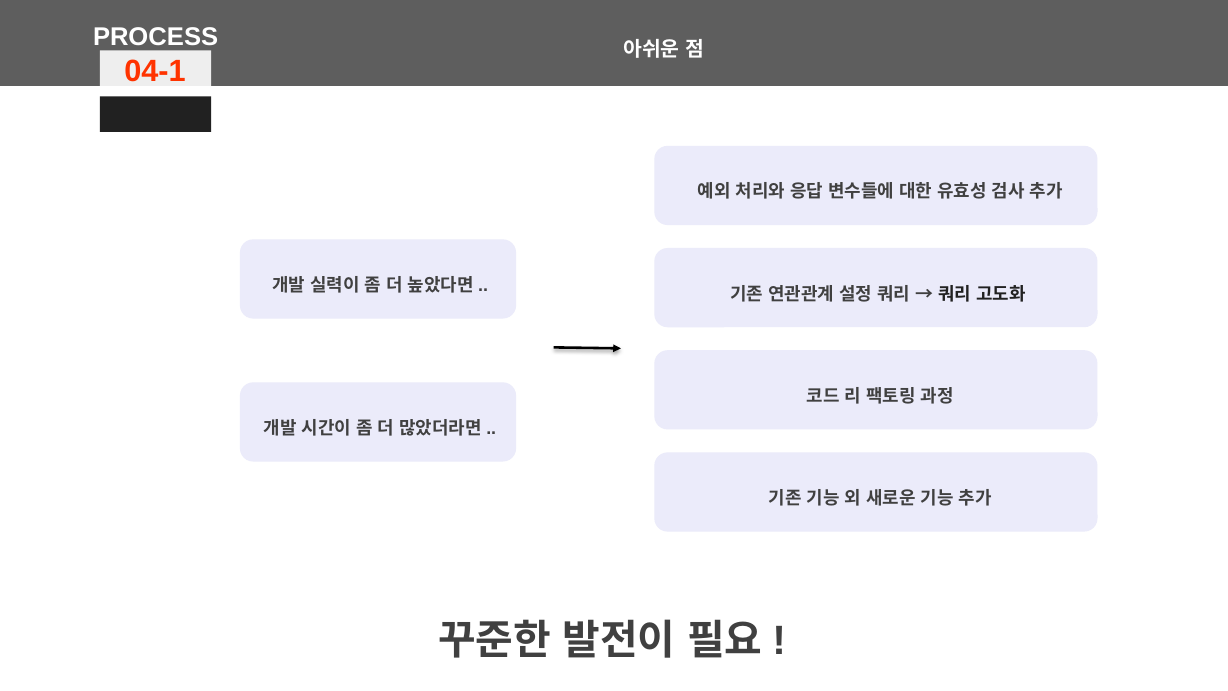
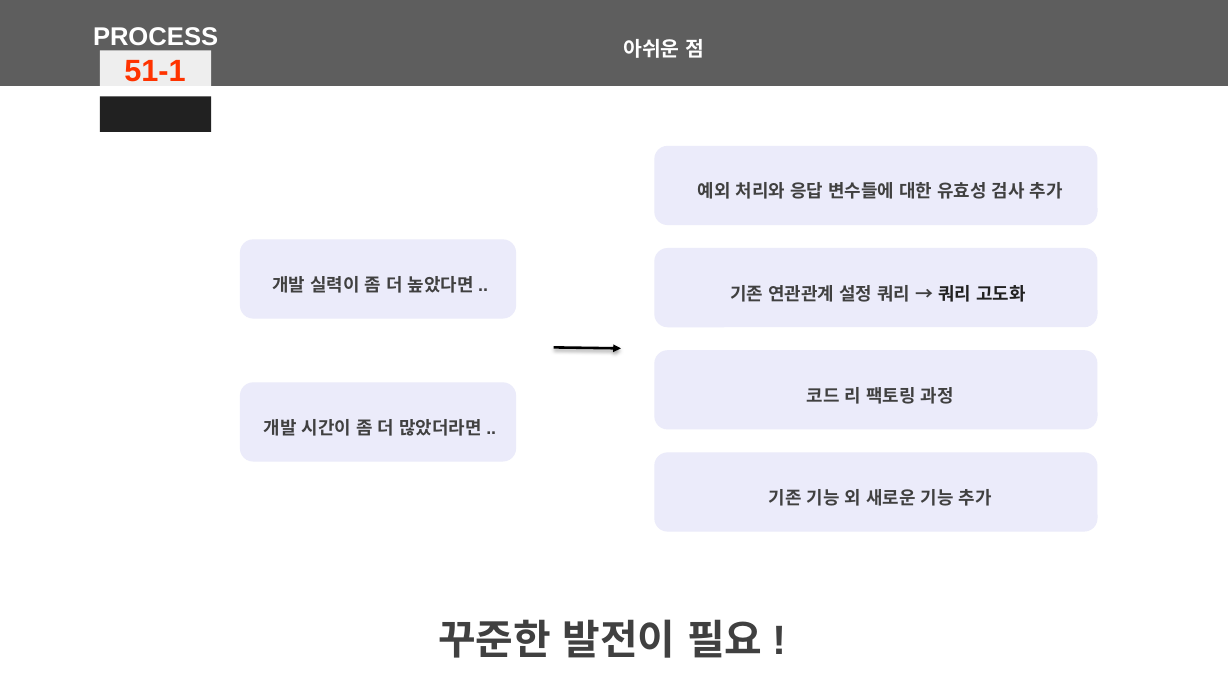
04-1: 04-1 -> 51-1
